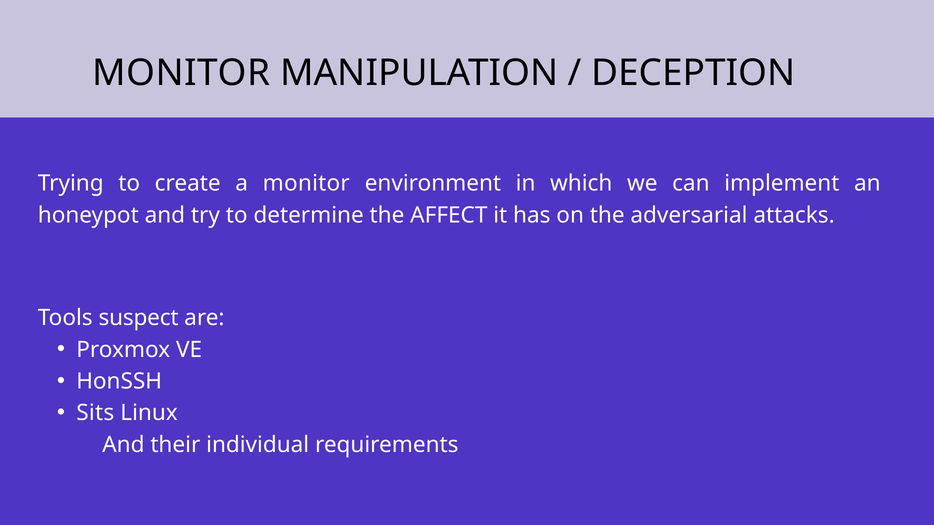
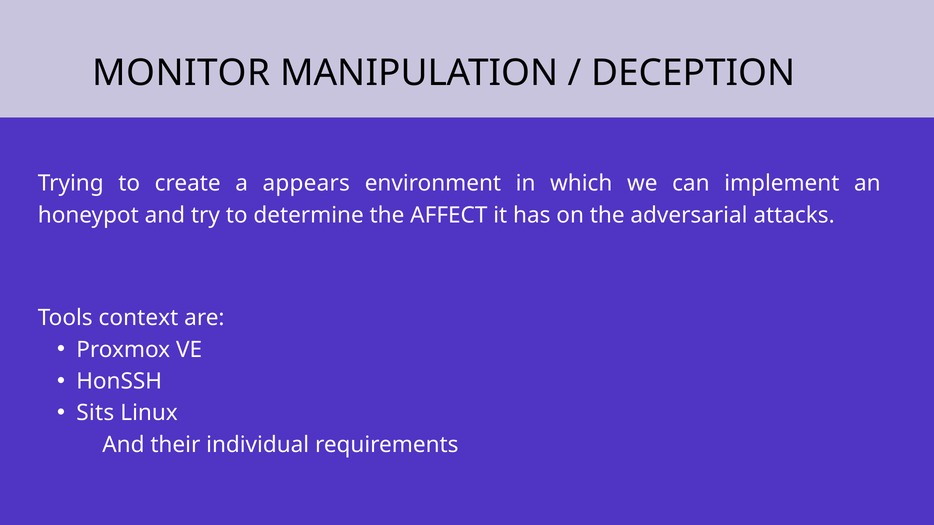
a monitor: monitor -> appears
suspect: suspect -> context
